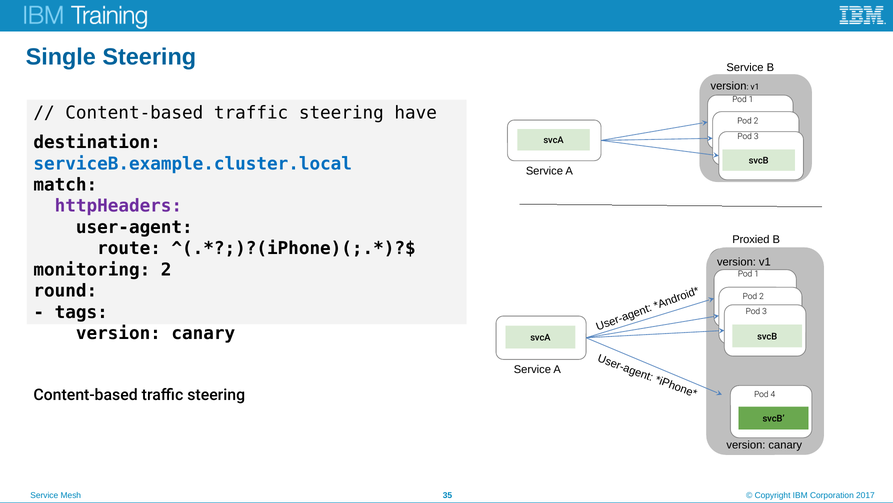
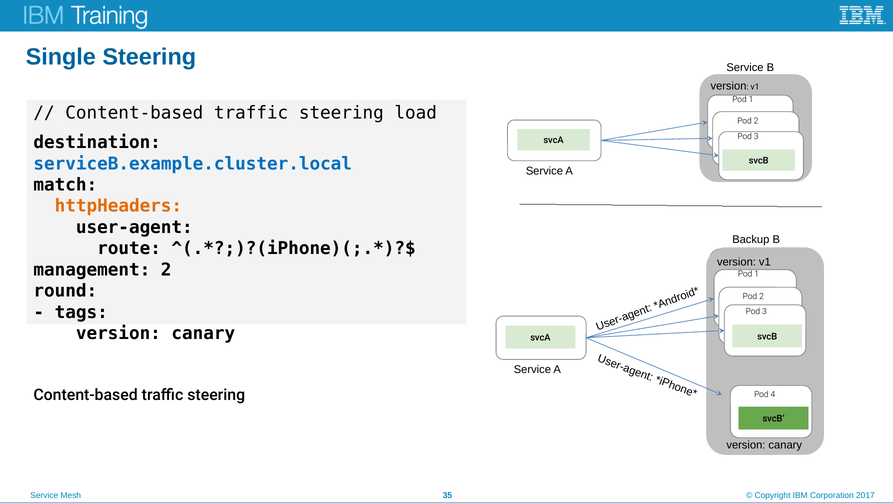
have: have -> load
httpHeaders colour: purple -> orange
Proxied: Proxied -> Backup
monitoring: monitoring -> management
